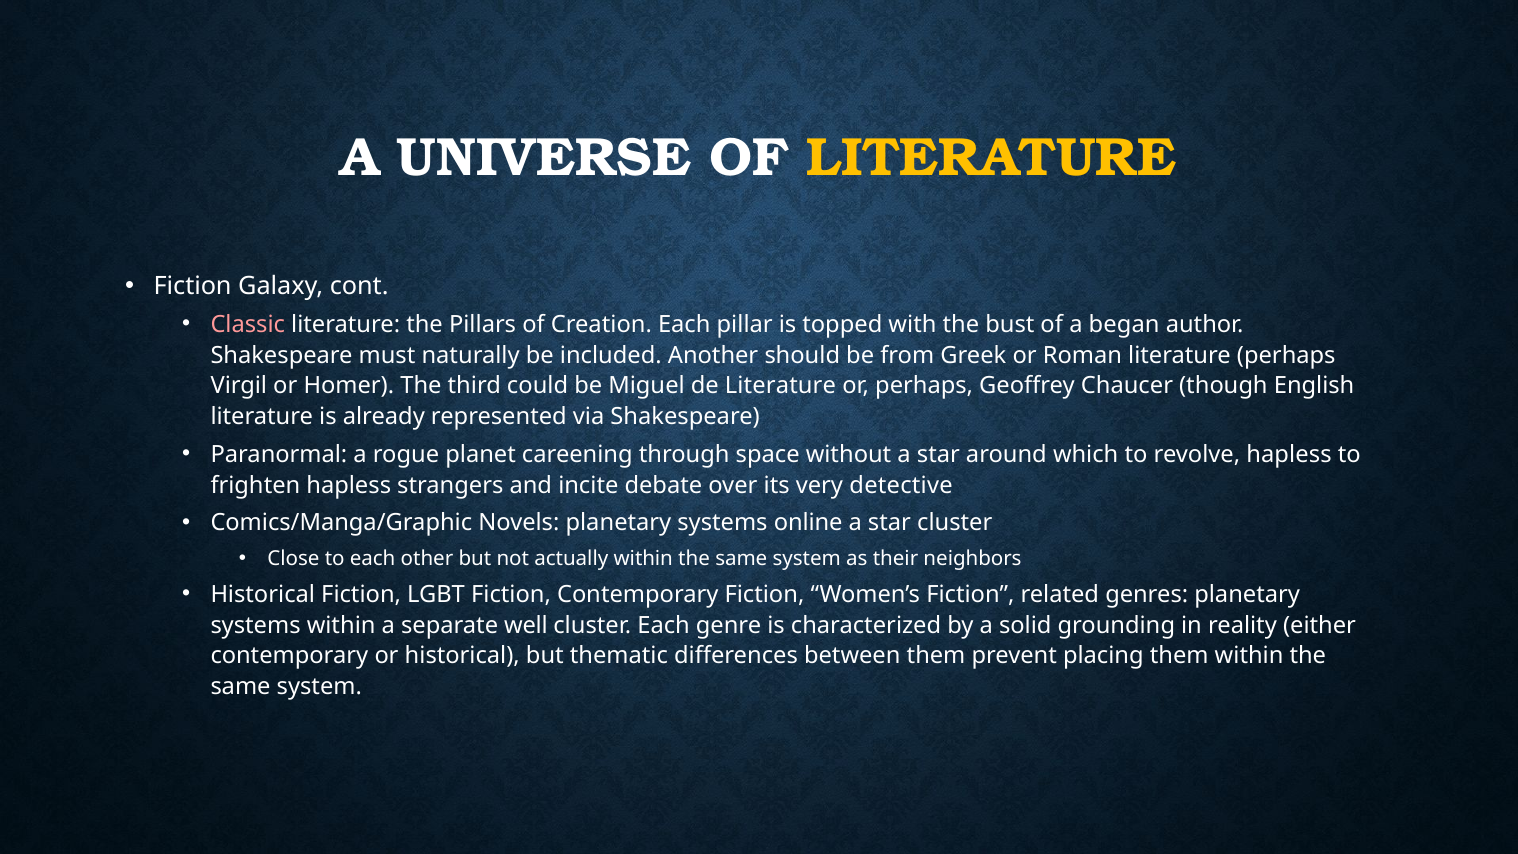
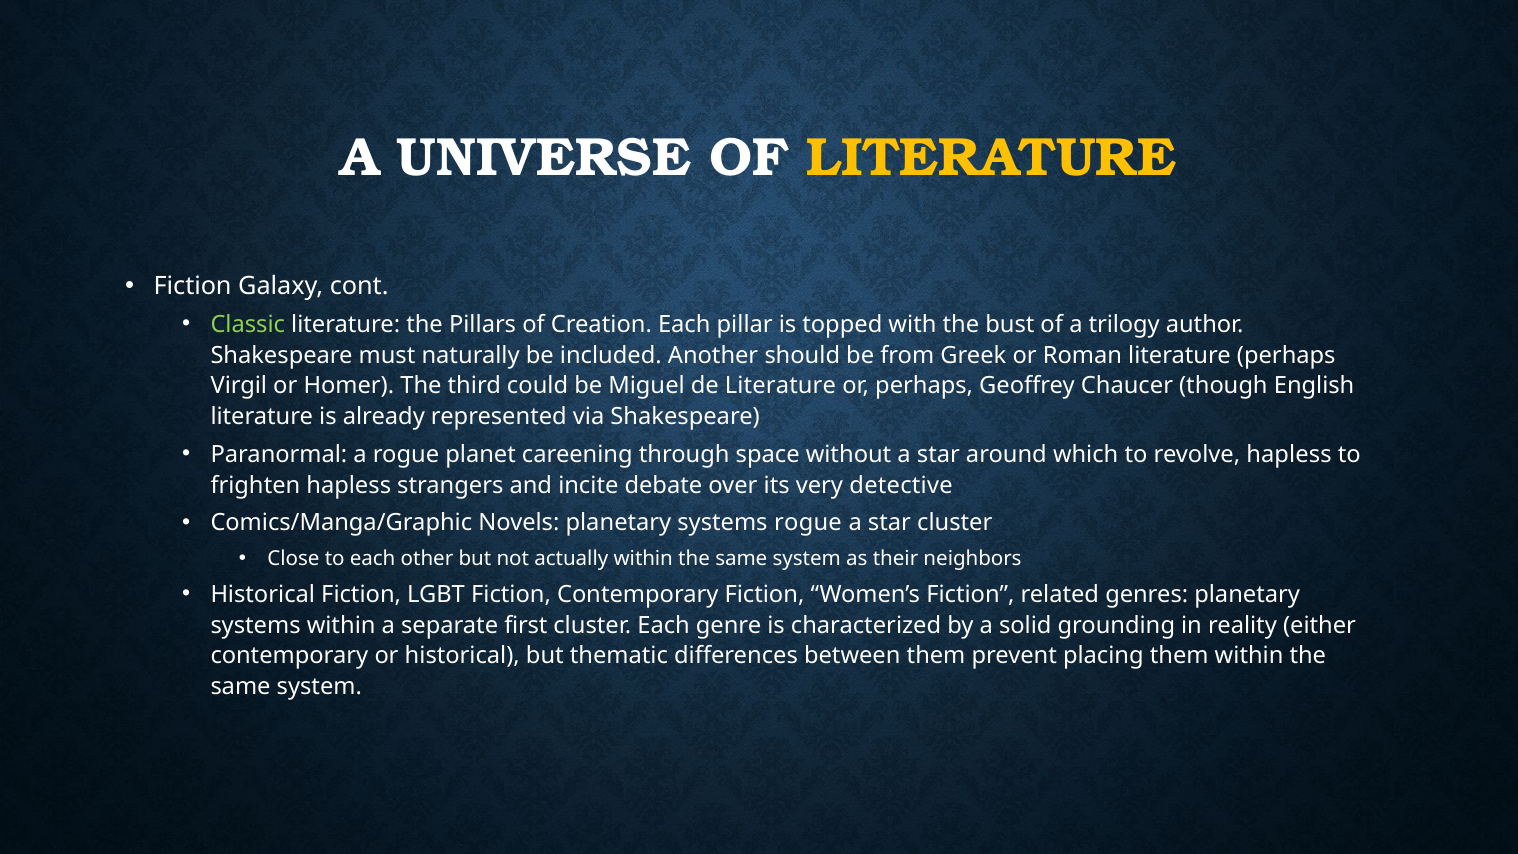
Classic colour: pink -> light green
began: began -> trilogy
systems online: online -> rogue
well: well -> first
